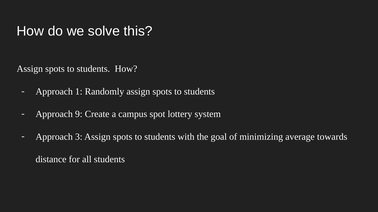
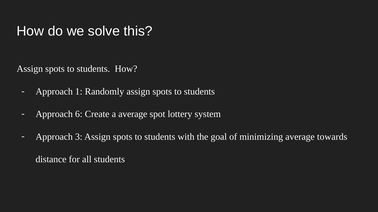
9: 9 -> 6
a campus: campus -> average
